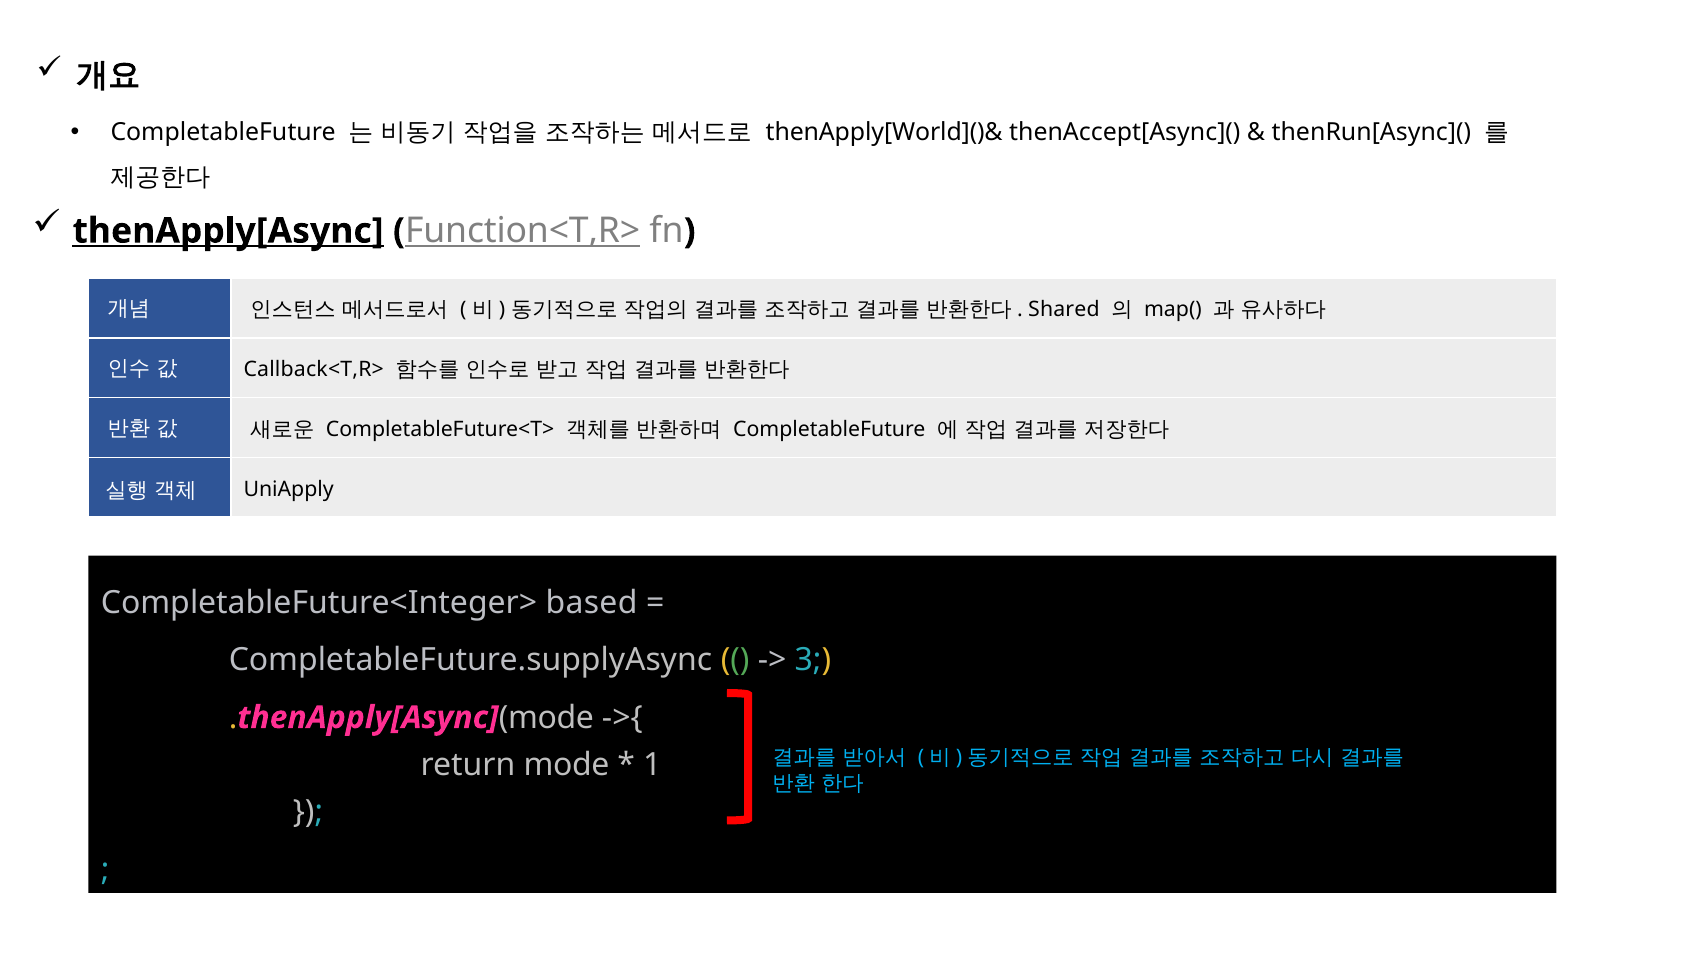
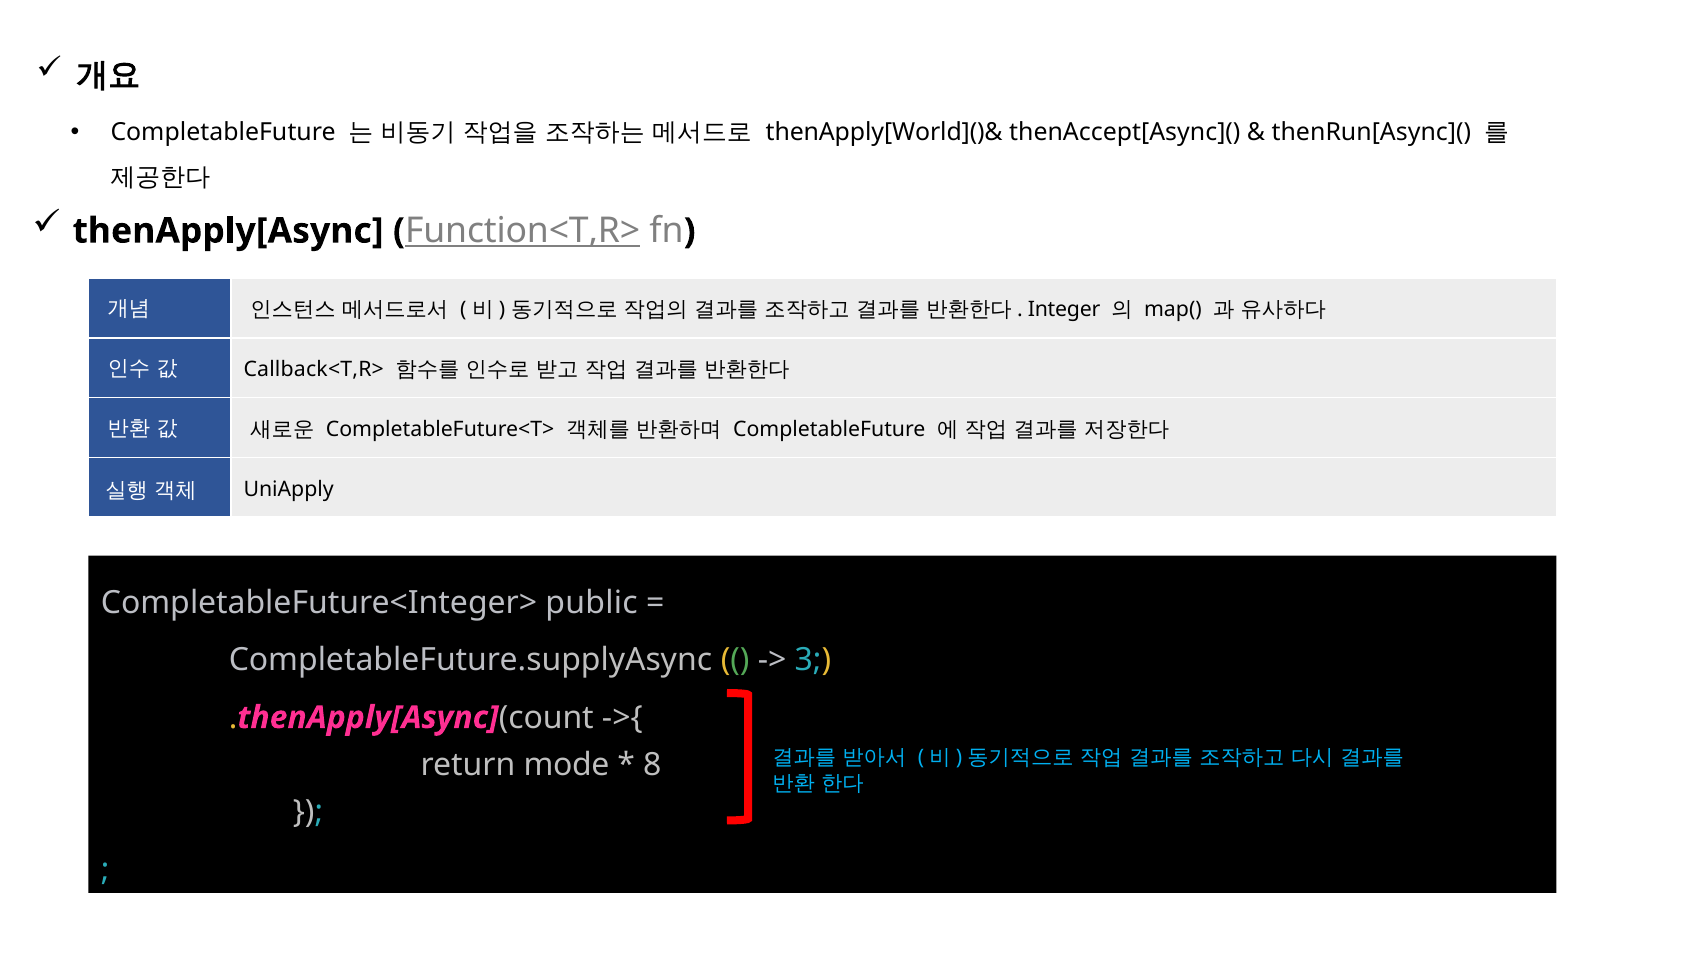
thenApply[Async at (228, 231) underline: present -> none
Shared: Shared -> Integer
based: based -> public
thenApply[Async mode: mode -> count
1: 1 -> 8
